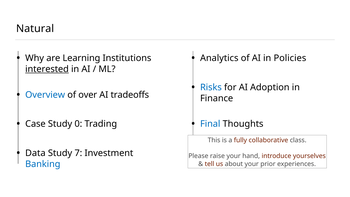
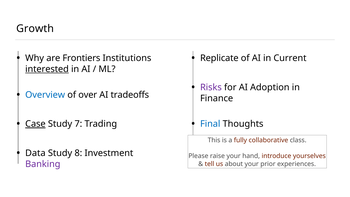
Natural: Natural -> Growth
Learning: Learning -> Frontiers
Analytics: Analytics -> Replicate
Policies: Policies -> Current
Risks colour: blue -> purple
Case underline: none -> present
0: 0 -> 7
7: 7 -> 8
Banking colour: blue -> purple
